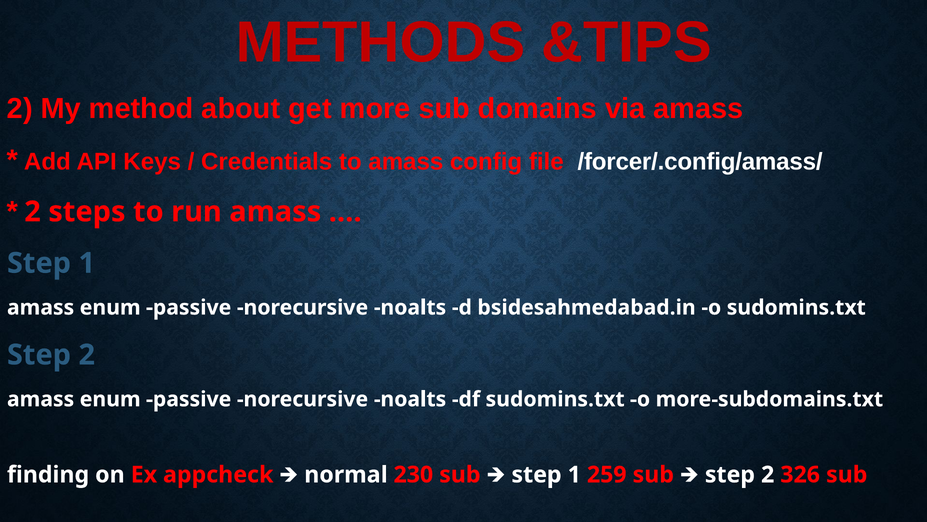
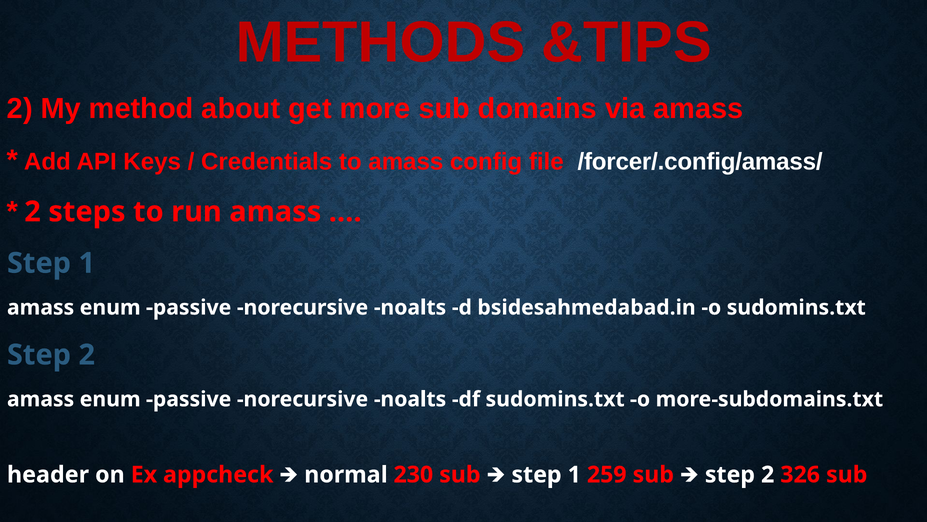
finding: finding -> header
